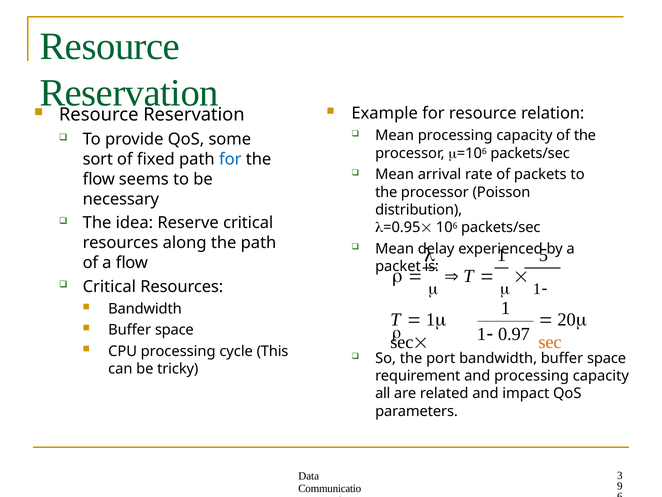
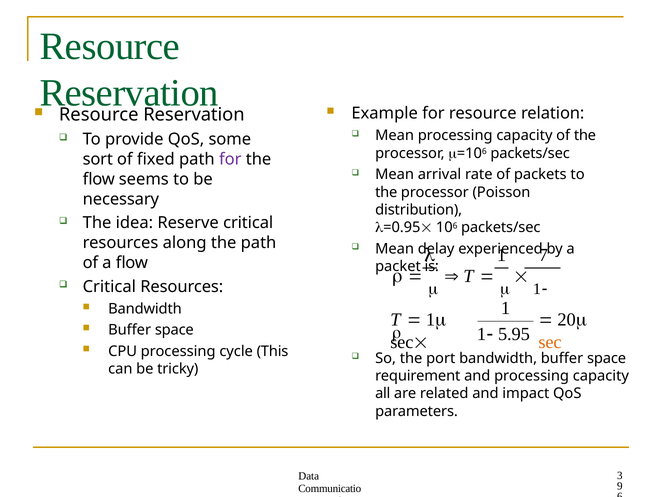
for at (230, 159) colour: blue -> purple
5: 5 -> 7
0.97: 0.97 -> 5.95
